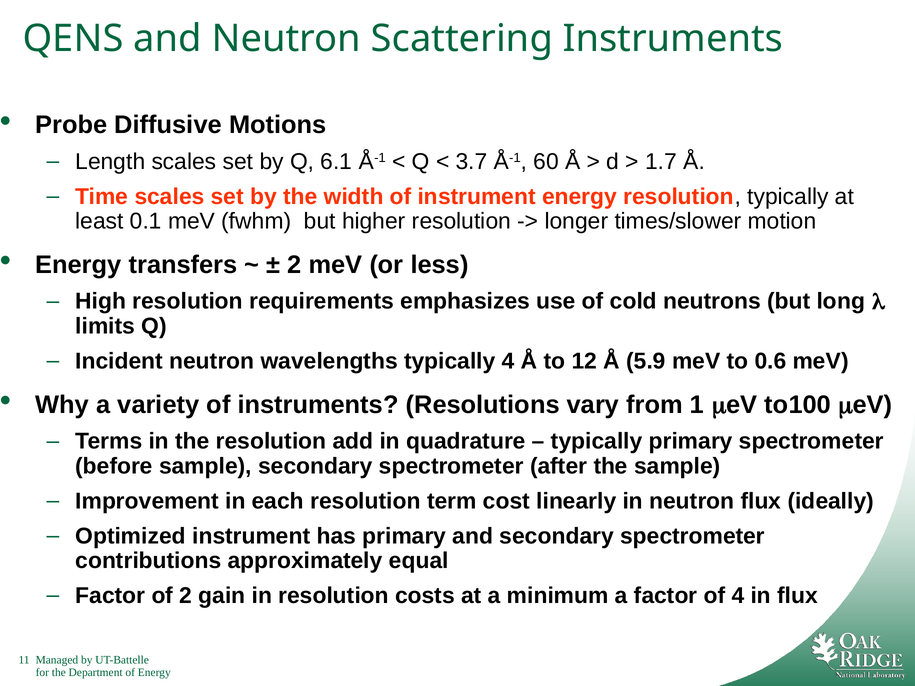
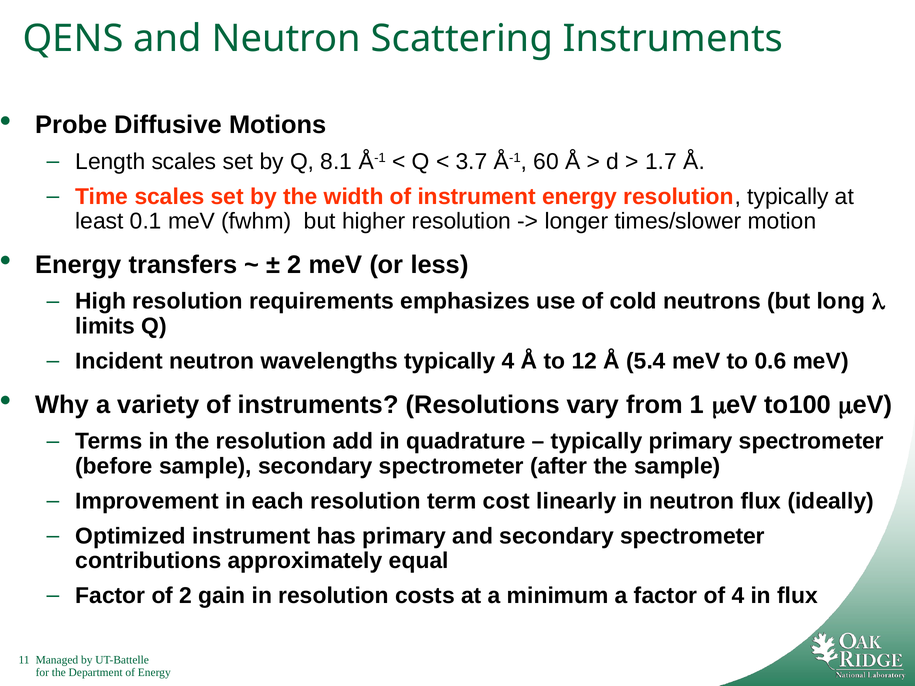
6.1: 6.1 -> 8.1
5.9: 5.9 -> 5.4
